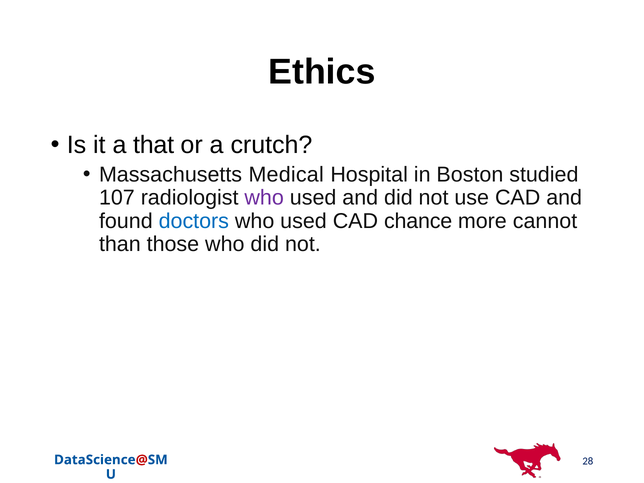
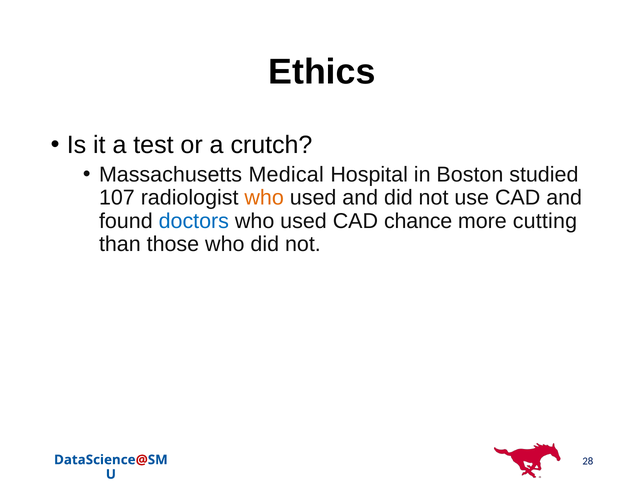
that: that -> test
who at (264, 198) colour: purple -> orange
cannot: cannot -> cutting
